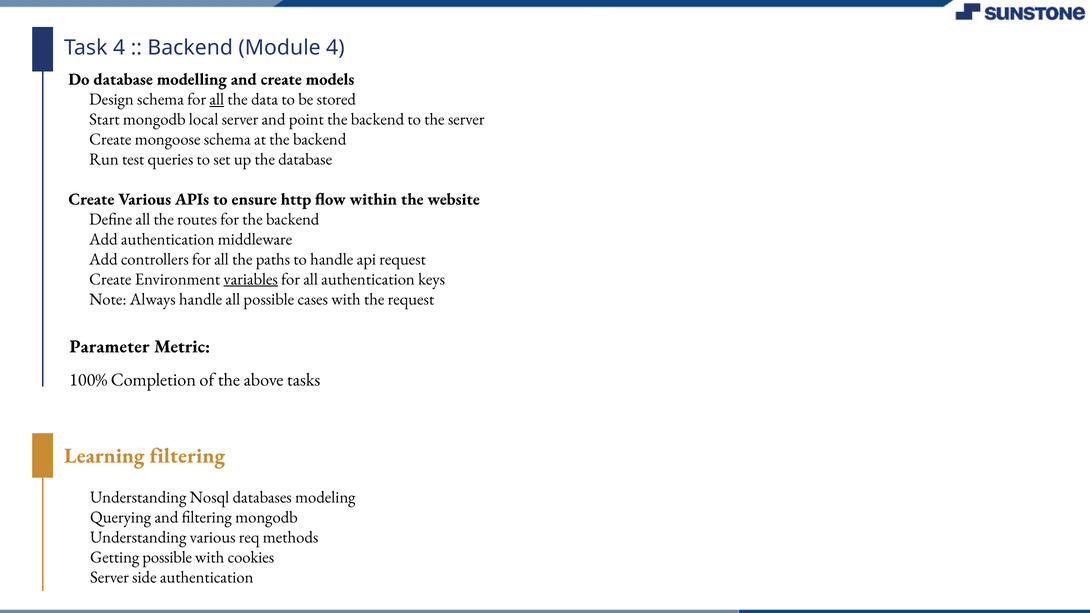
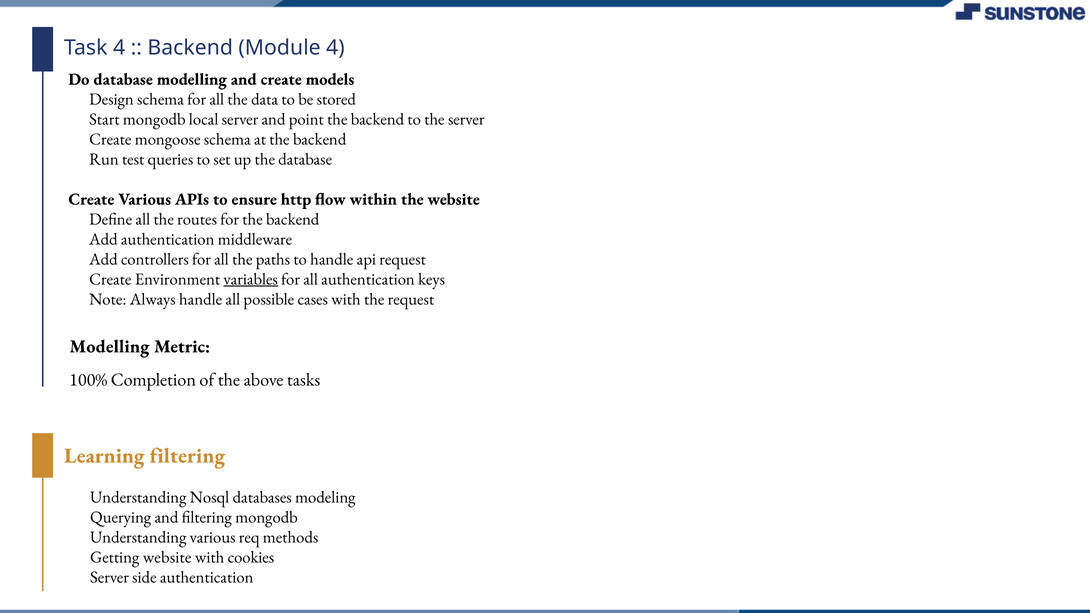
all at (217, 99) underline: present -> none
Parameter at (109, 346): Parameter -> Modelling
Getting possible: possible -> website
